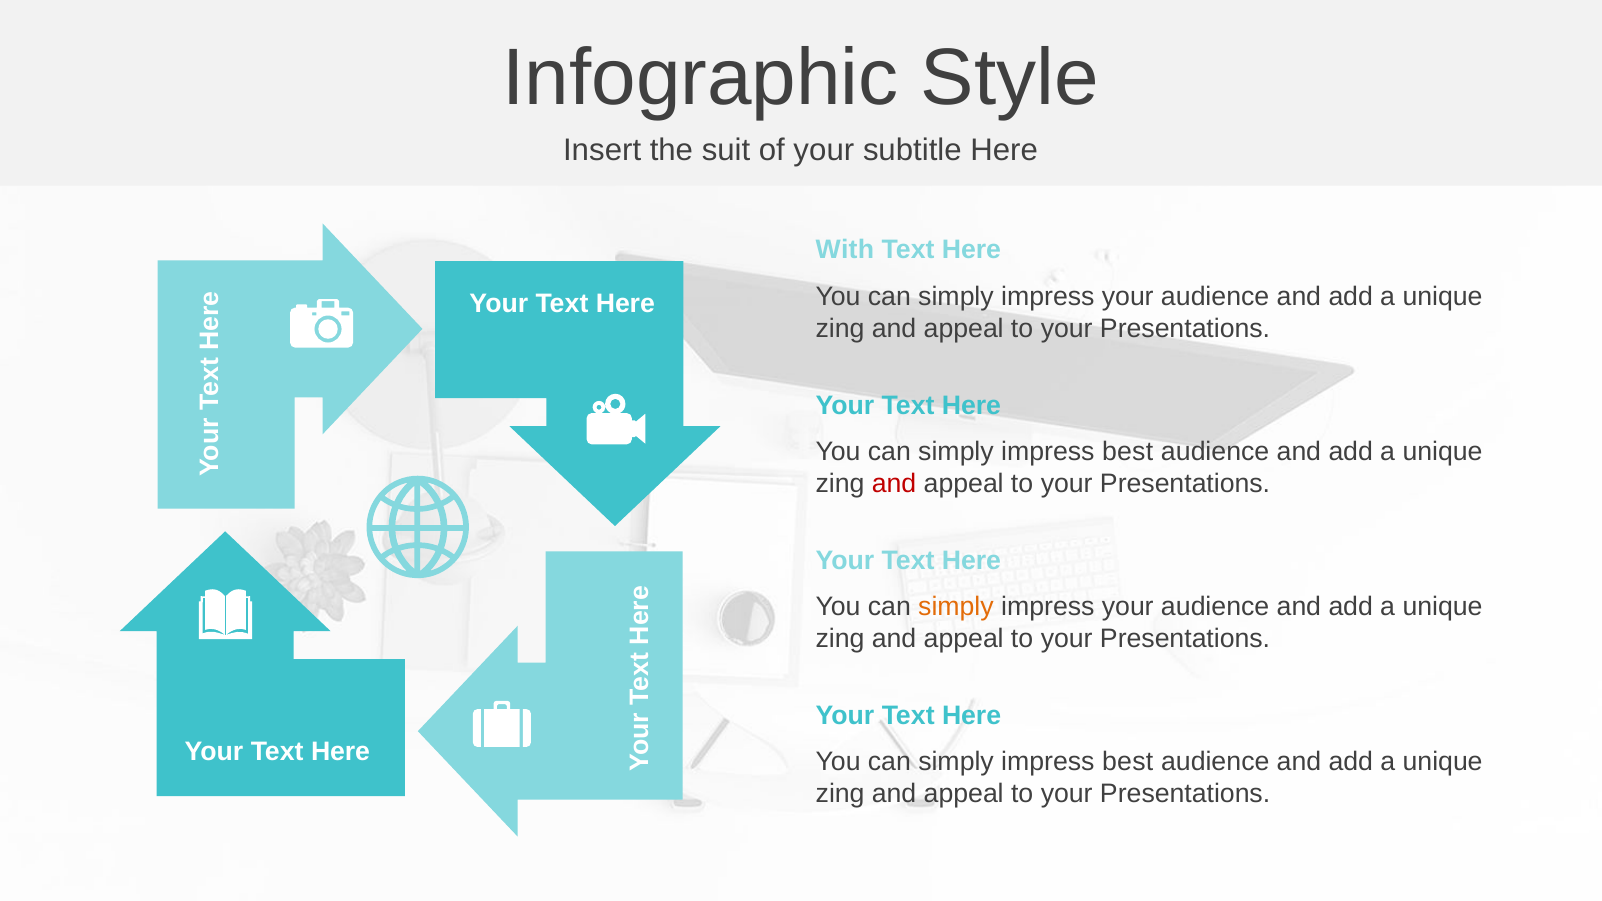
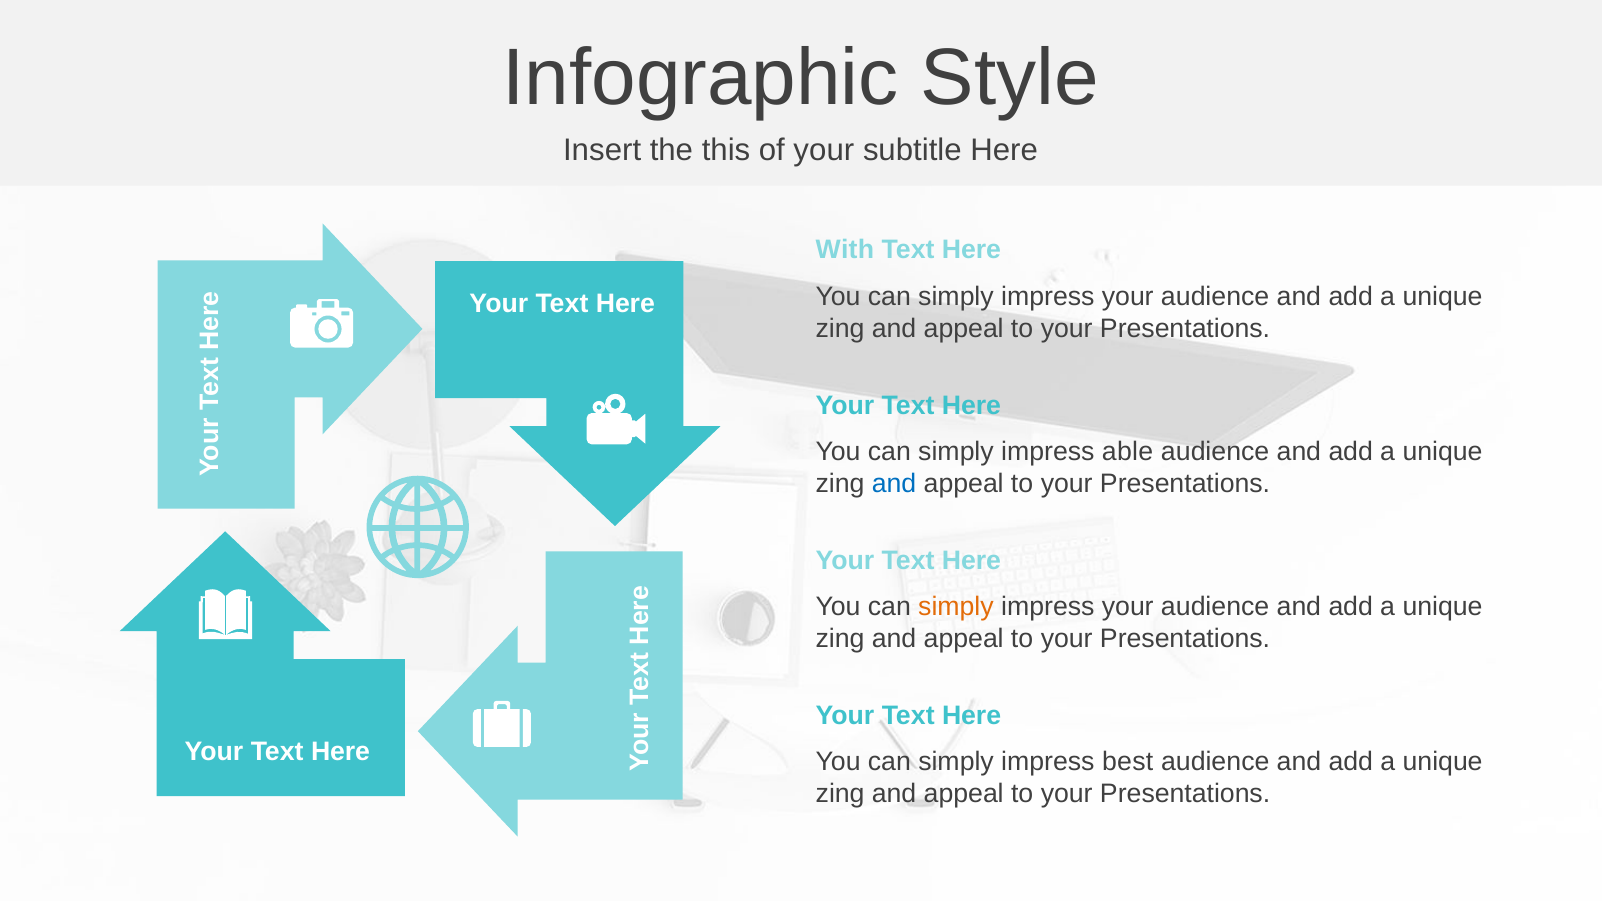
suit: suit -> this
best at (1128, 451): best -> able
and at (894, 483) colour: red -> blue
